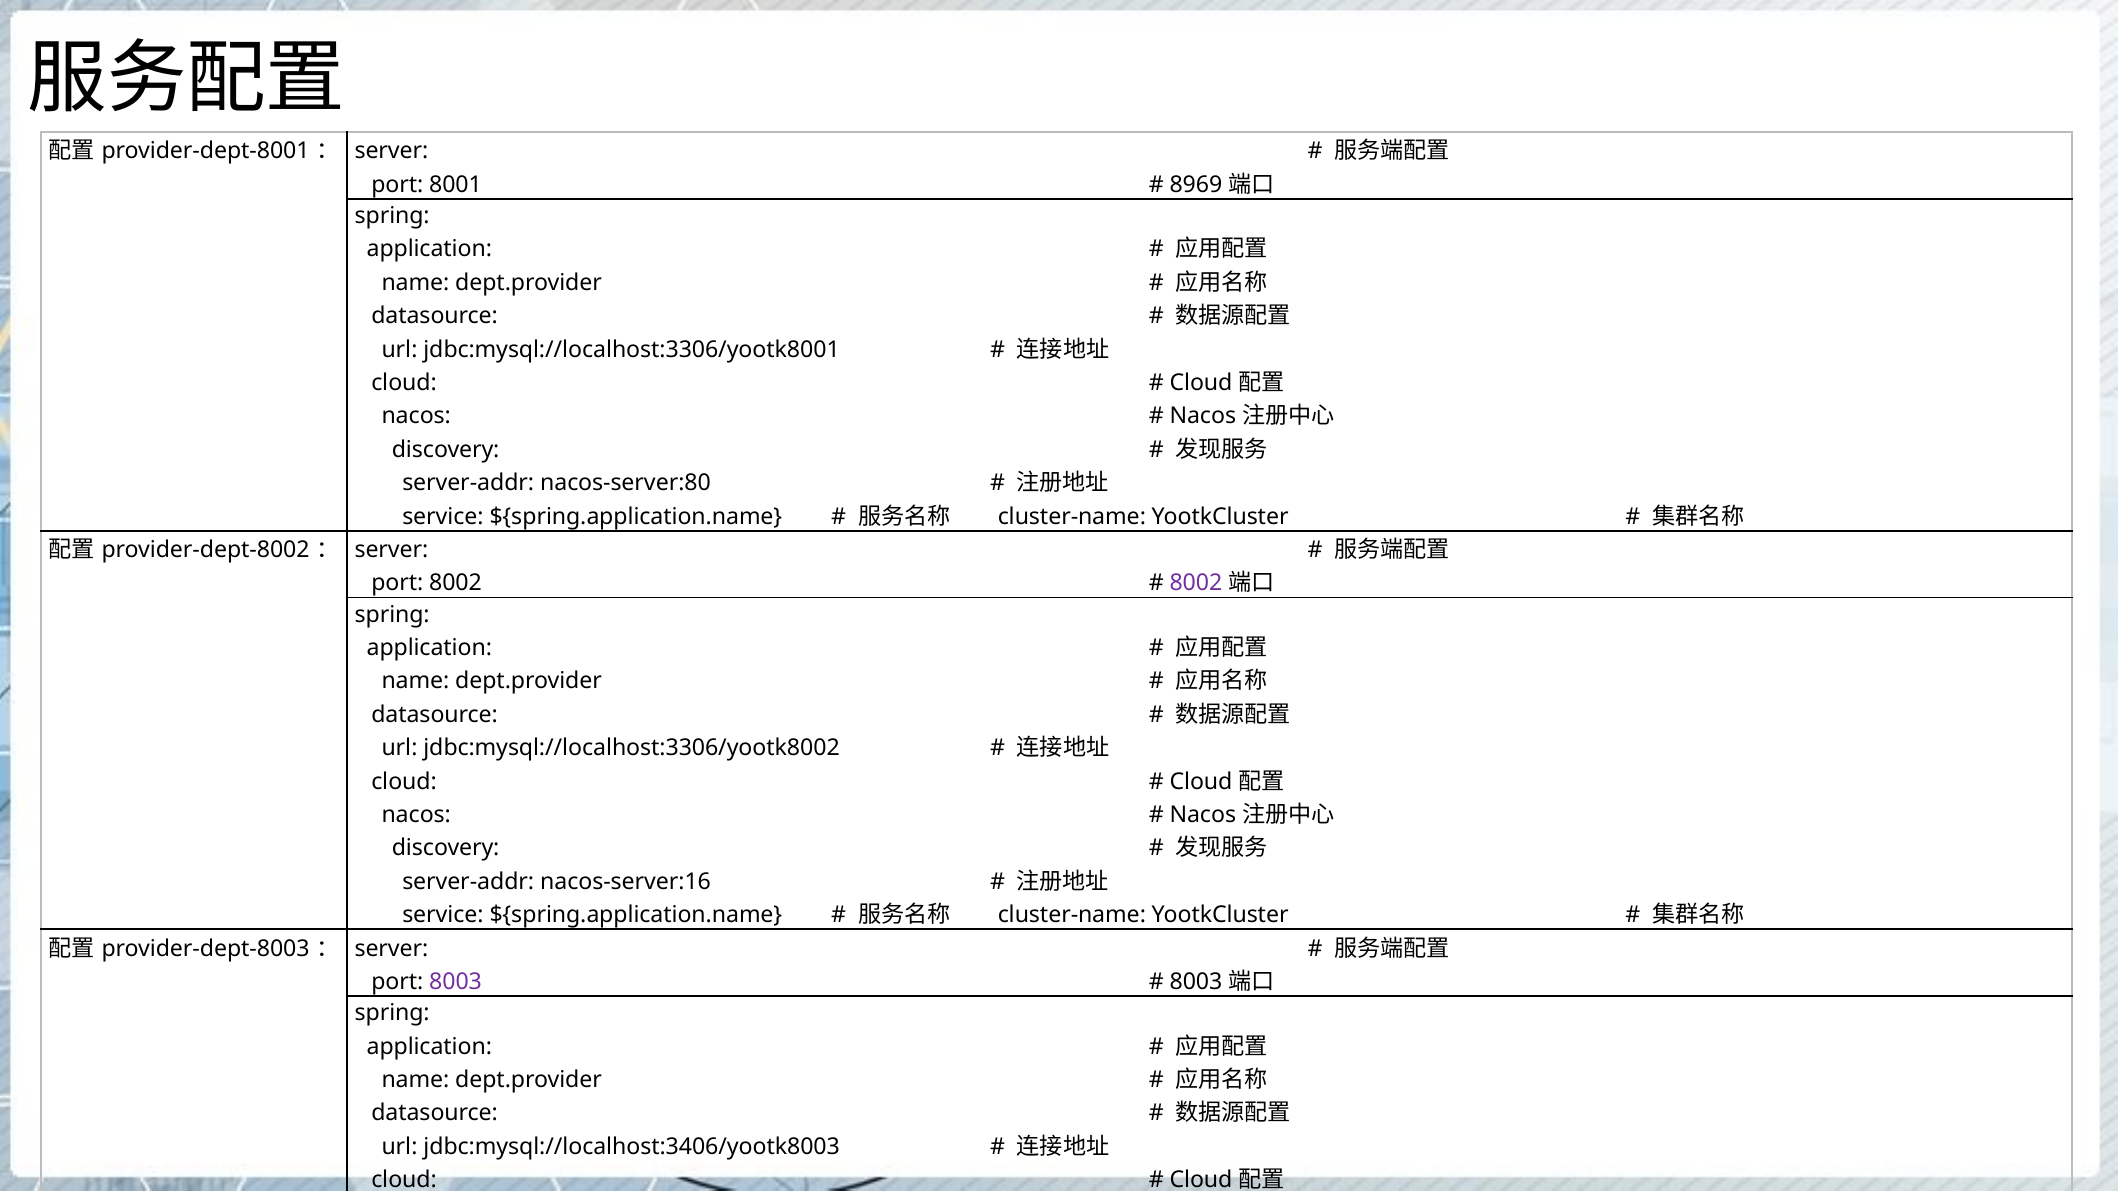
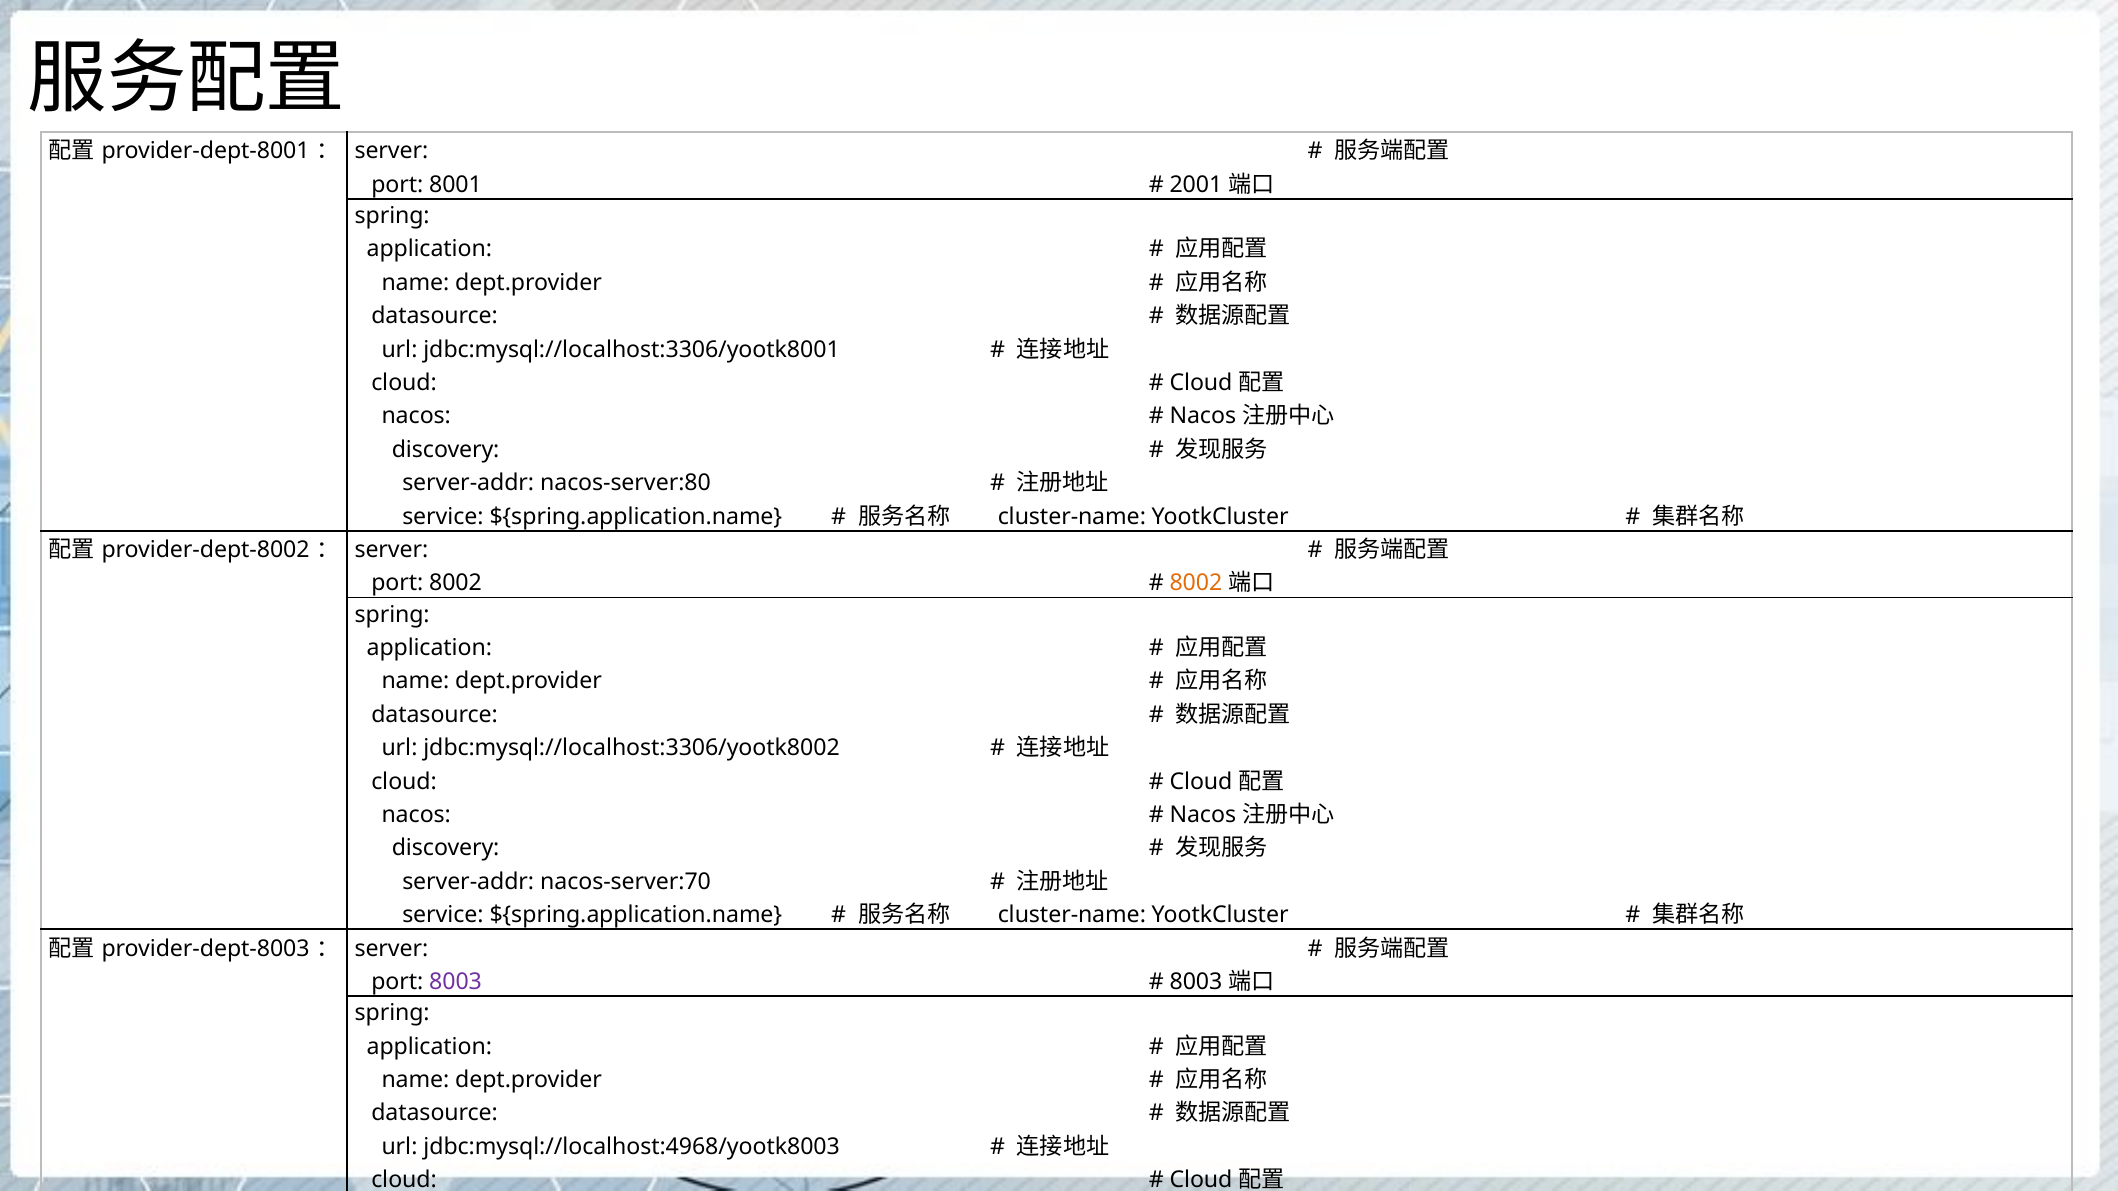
8969: 8969 -> 2001
8002 at (1196, 583) colour: purple -> orange
nacos-server:16: nacos-server:16 -> nacos-server:70
jdbc:mysql://localhost:3406/yootk8003: jdbc:mysql://localhost:3406/yootk8003 -> jdbc:mysql://localhost:4968/yootk8003
